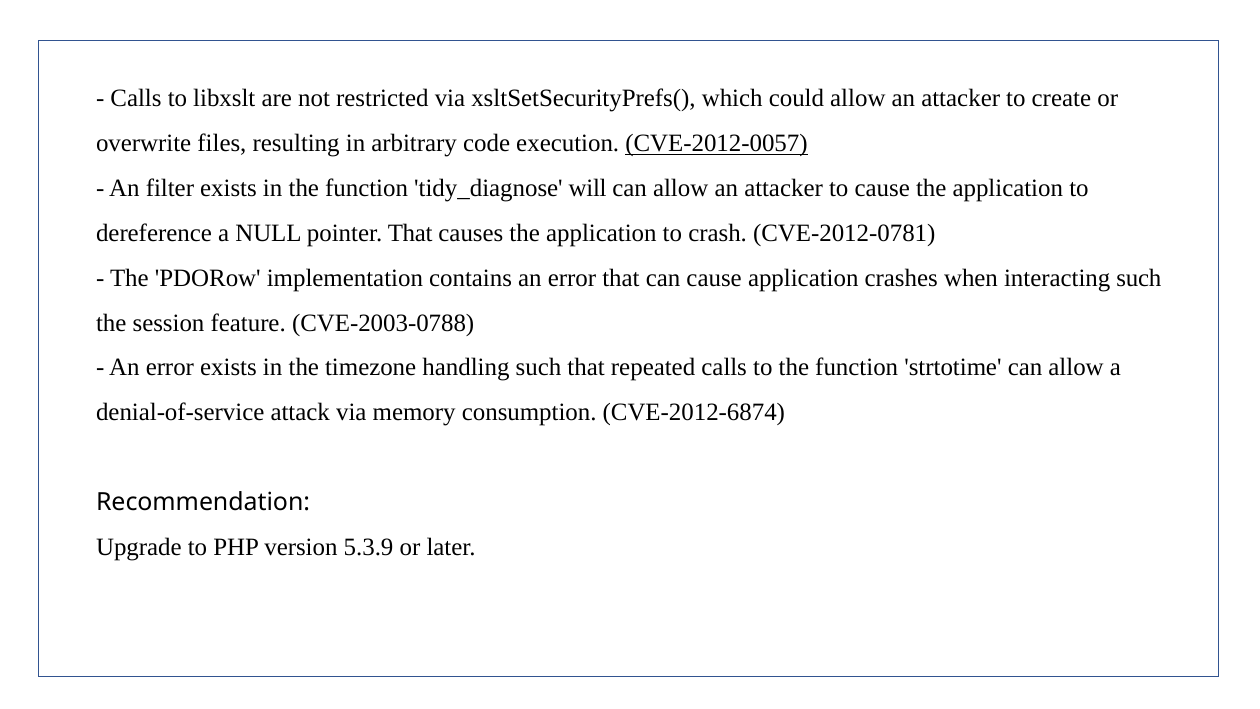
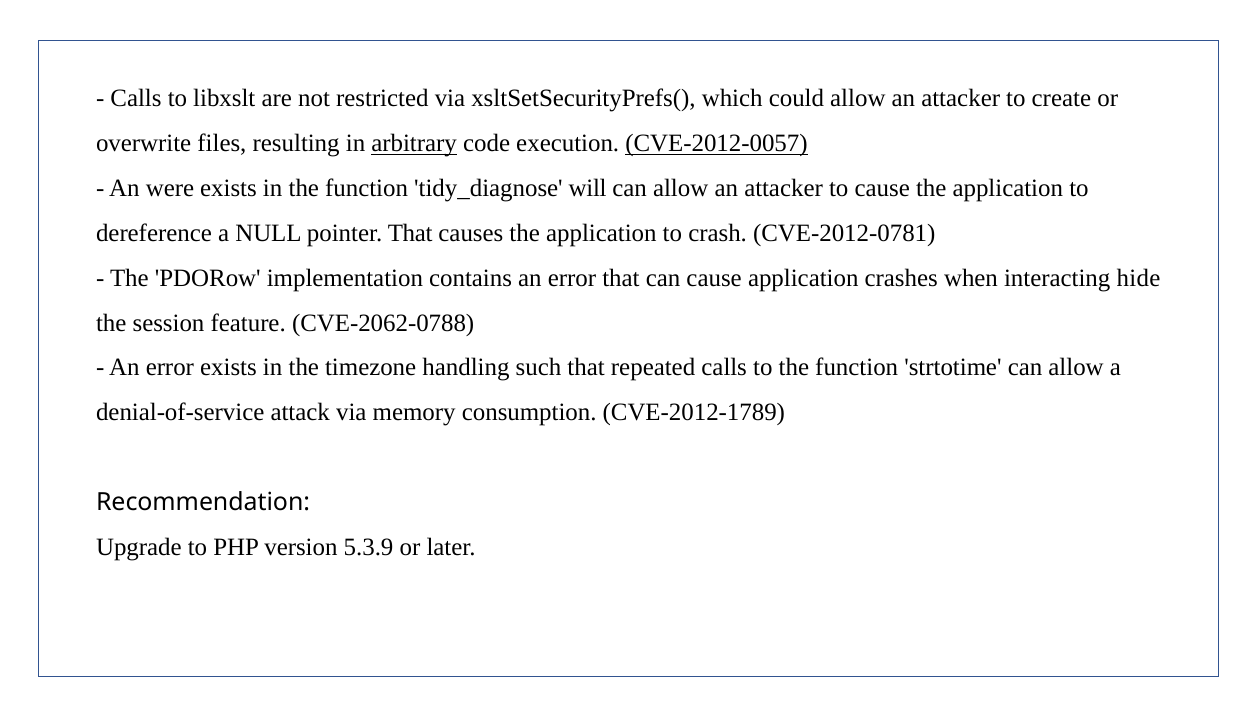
arbitrary underline: none -> present
filter: filter -> were
interacting such: such -> hide
CVE-2003-0788: CVE-2003-0788 -> CVE-2062-0788
CVE-2012-6874: CVE-2012-6874 -> CVE-2012-1789
